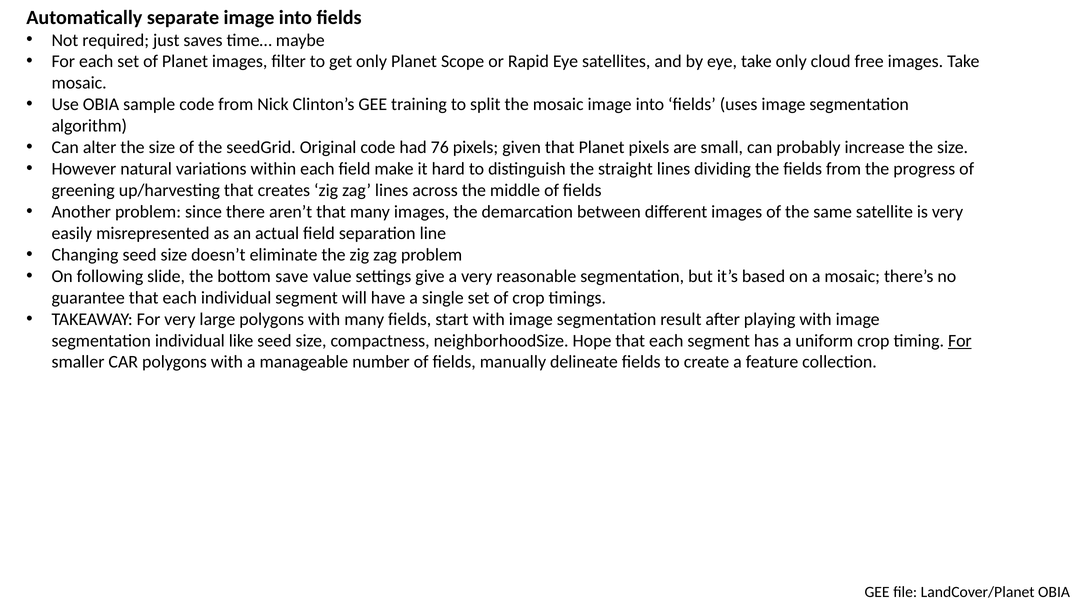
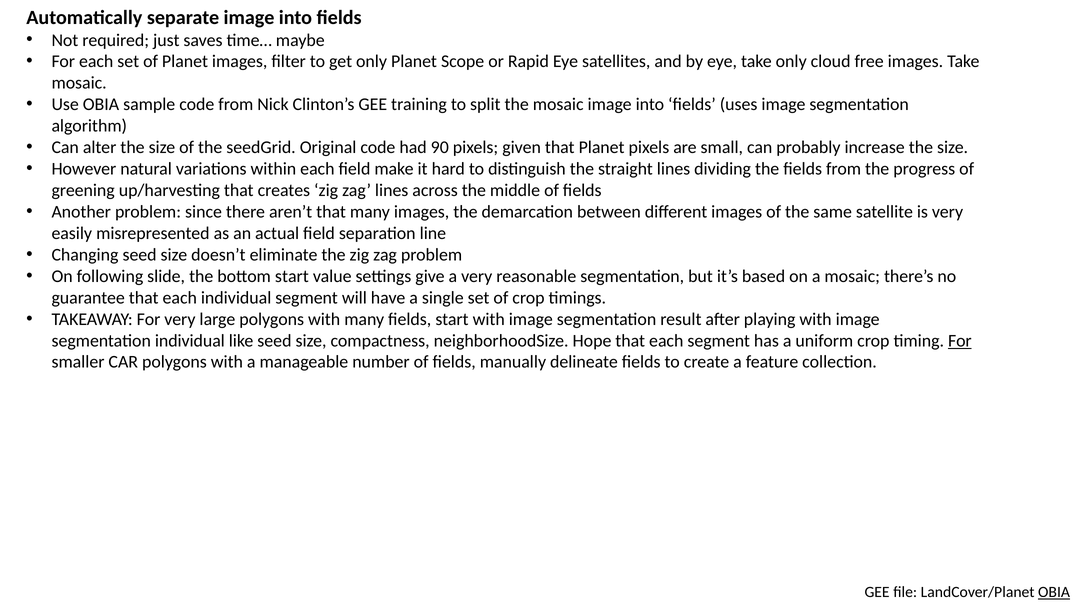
76: 76 -> 90
bottom save: save -> start
OBIA at (1054, 592) underline: none -> present
